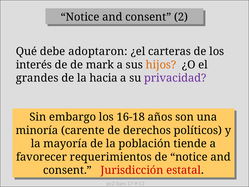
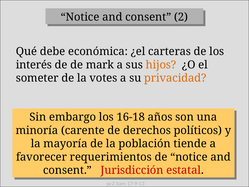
adoptaron: adoptaron -> económica
grandes: grandes -> someter
hacia: hacia -> votes
privacidad colour: purple -> orange
